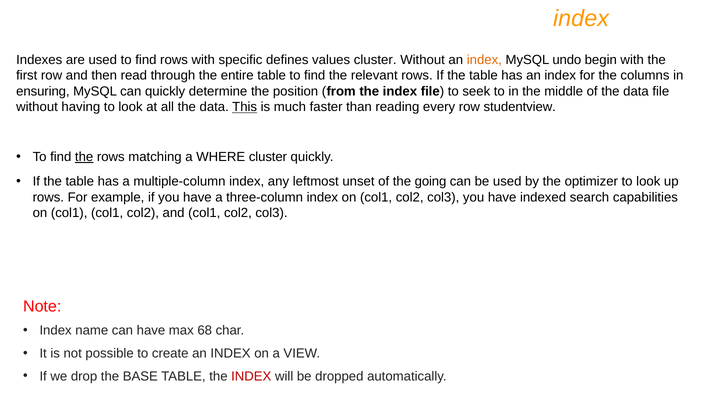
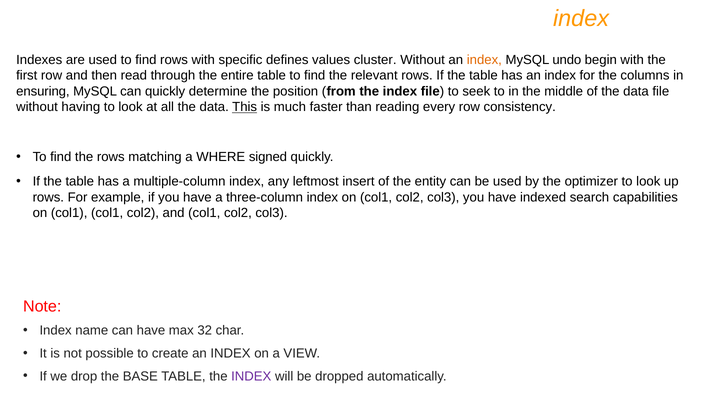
studentview: studentview -> consistency
the at (84, 157) underline: present -> none
WHERE cluster: cluster -> signed
unset: unset -> insert
going: going -> entity
68: 68 -> 32
INDEX at (251, 376) colour: red -> purple
